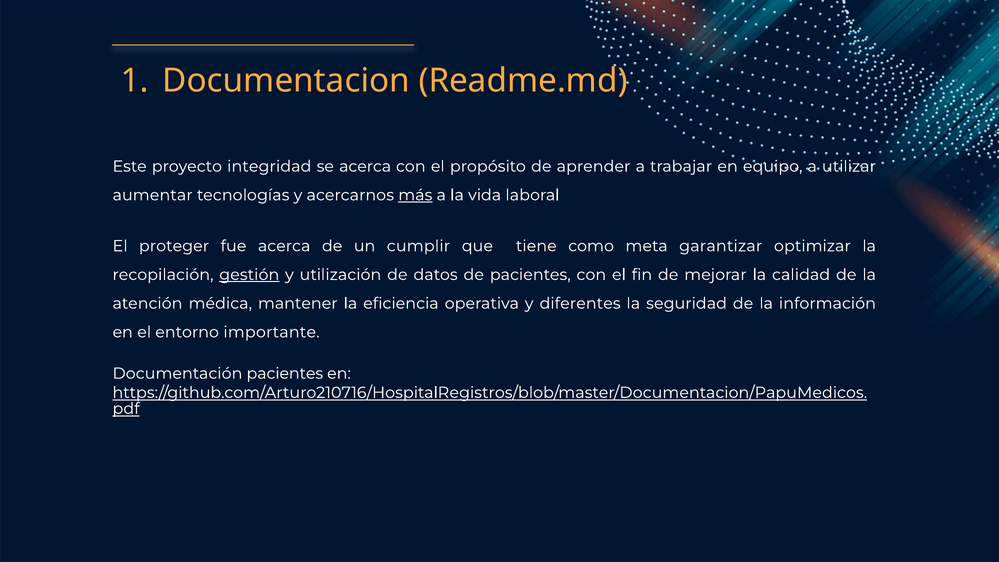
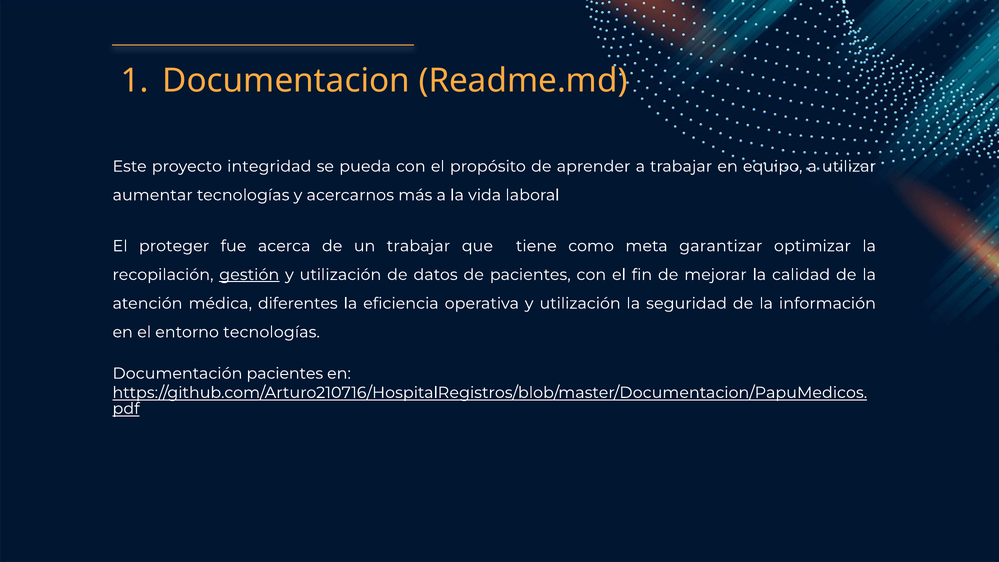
se acerca: acerca -> pueda
más underline: present -> none
un cumplir: cumplir -> trabajar
mantener: mantener -> diferentes
operativa y diferentes: diferentes -> utilización
entorno importante: importante -> tecnologías
